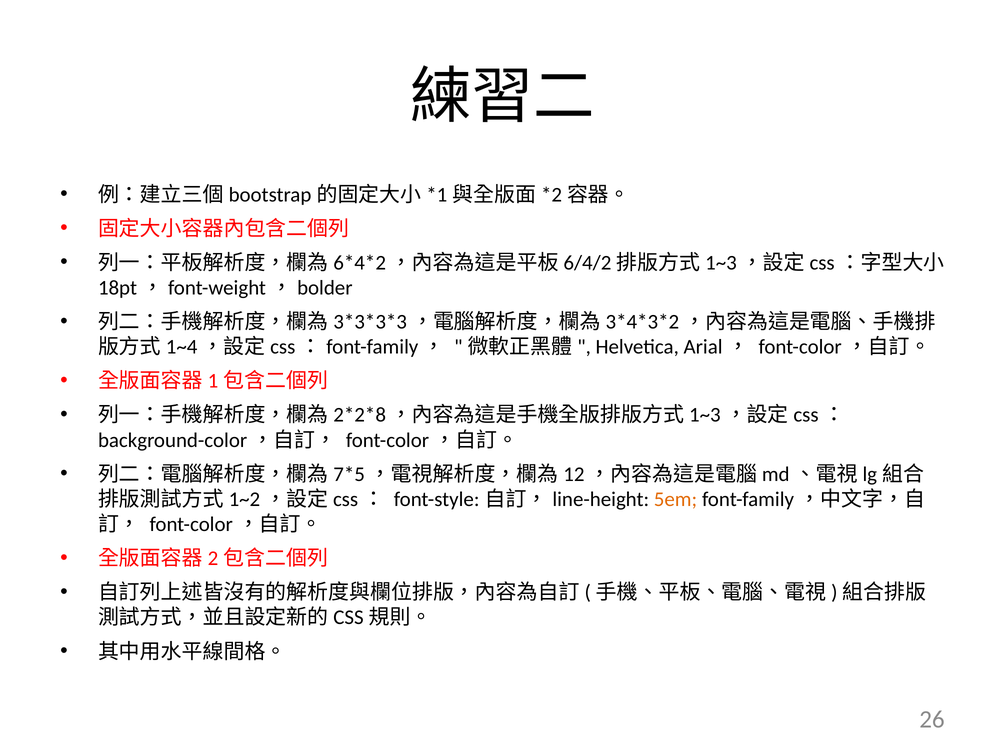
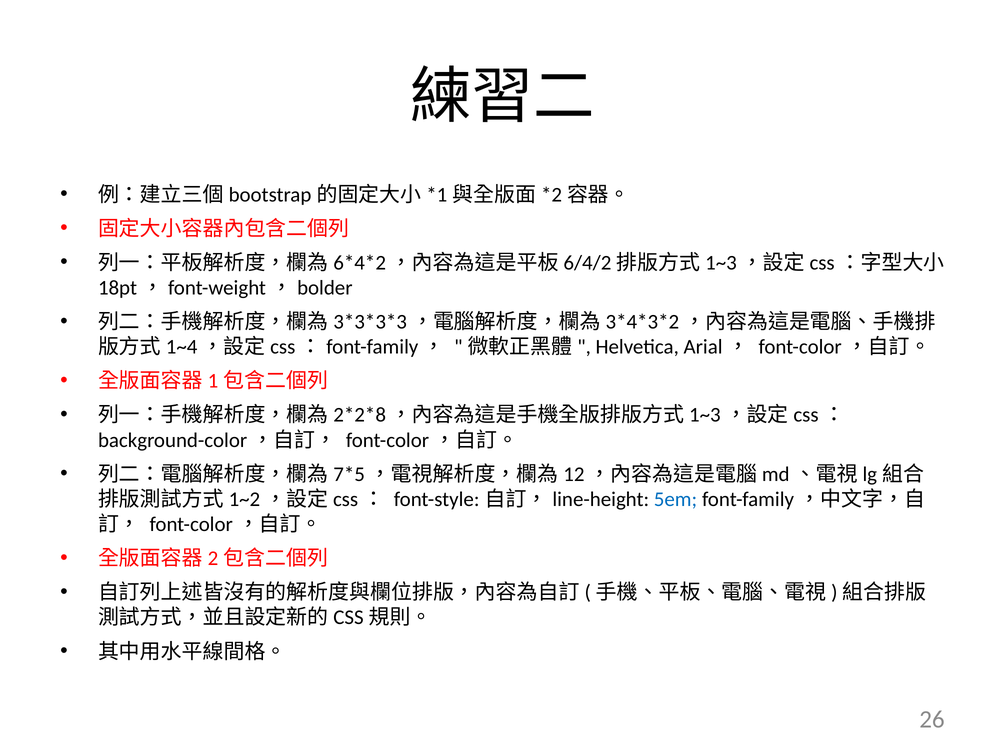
5em colour: orange -> blue
